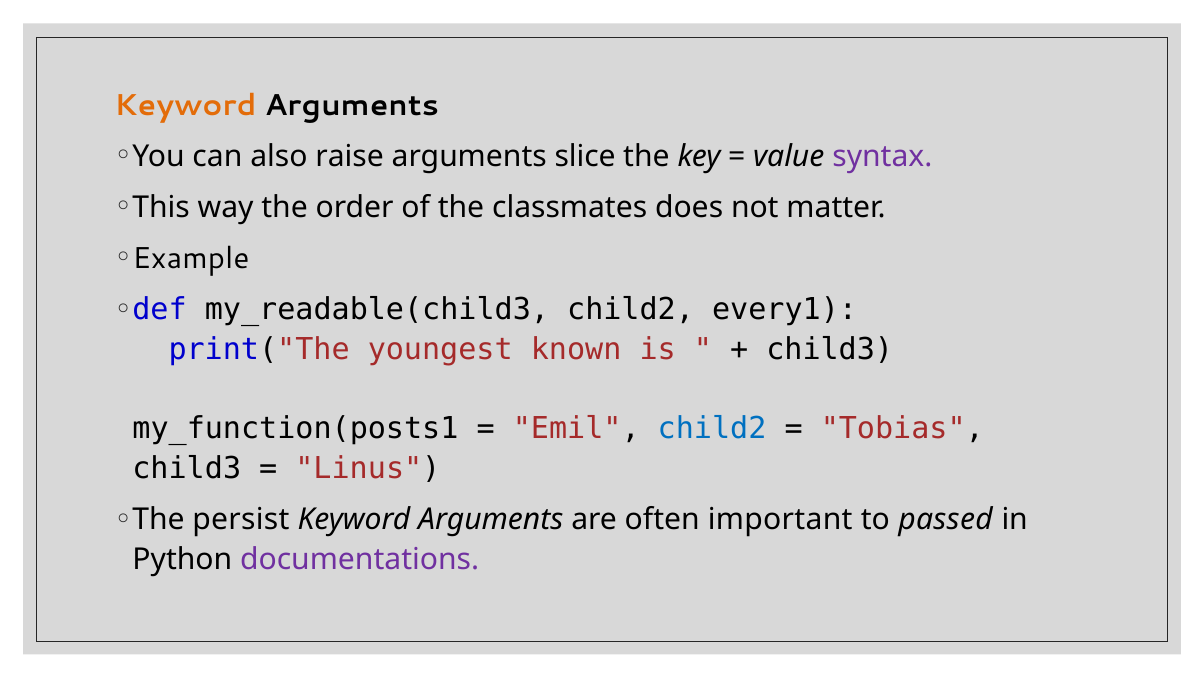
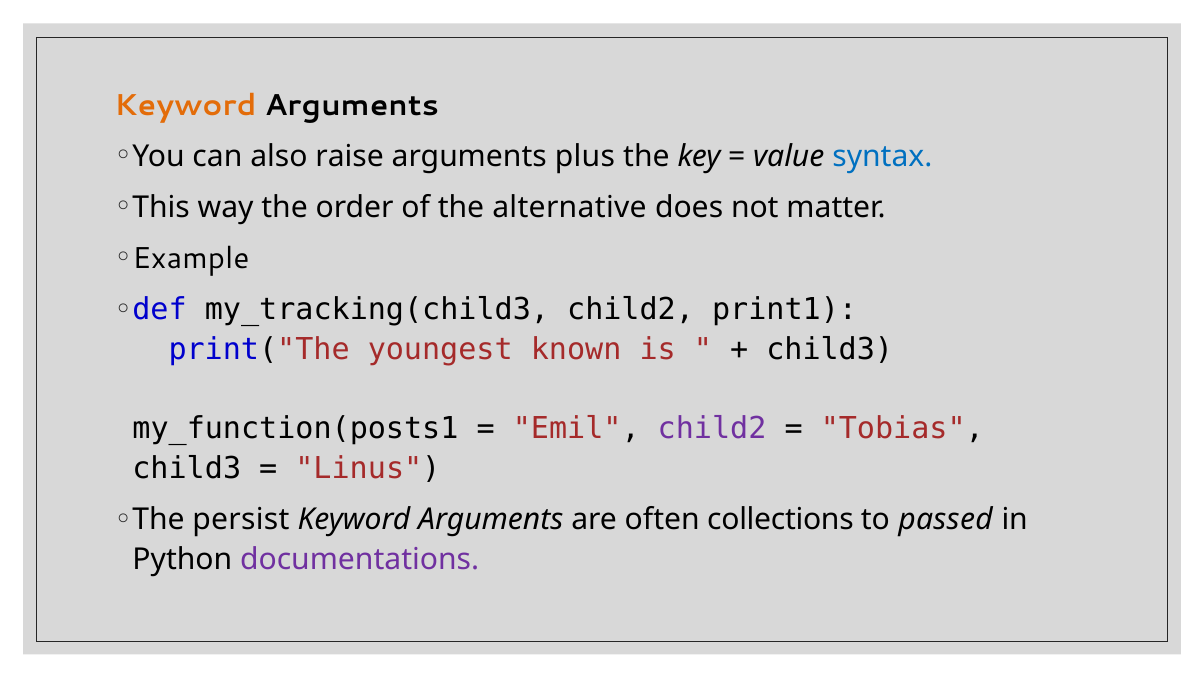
slice: slice -> plus
syntax colour: purple -> blue
classmates: classmates -> alternative
my_readable(child3: my_readable(child3 -> my_tracking(child3
every1: every1 -> print1
child2 at (712, 428) colour: blue -> purple
important: important -> collections
